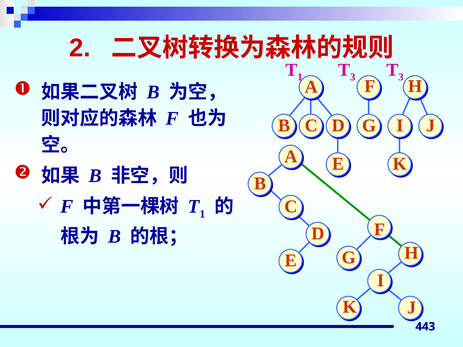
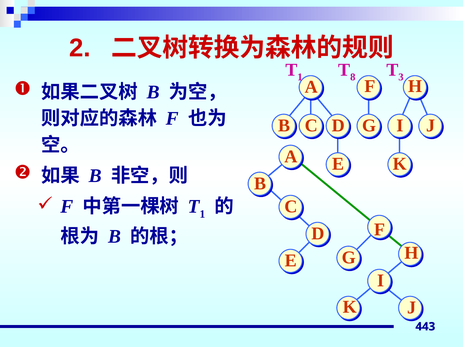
3 at (353, 77): 3 -> 8
